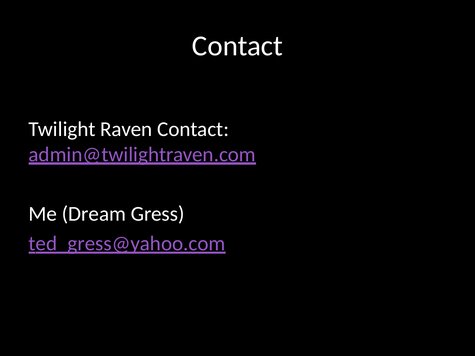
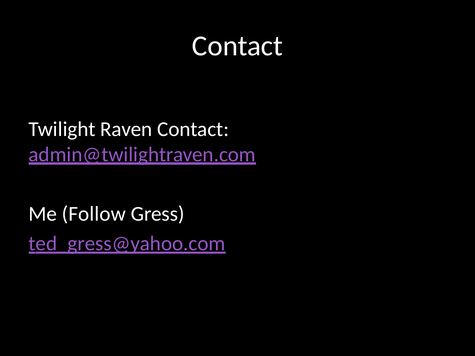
Dream: Dream -> Follow
